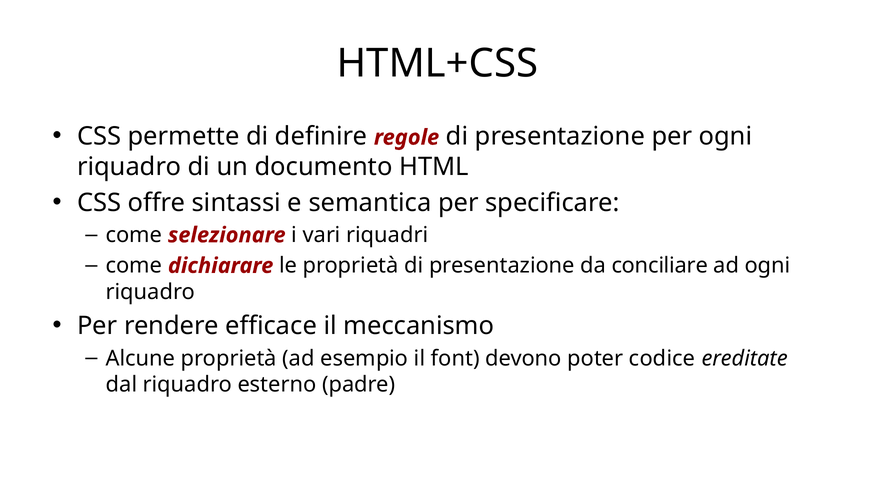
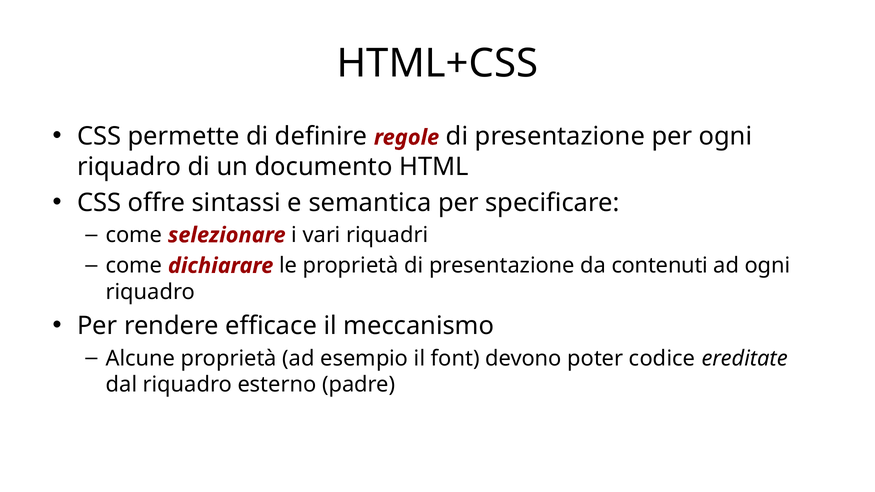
conciliare: conciliare -> contenuti
